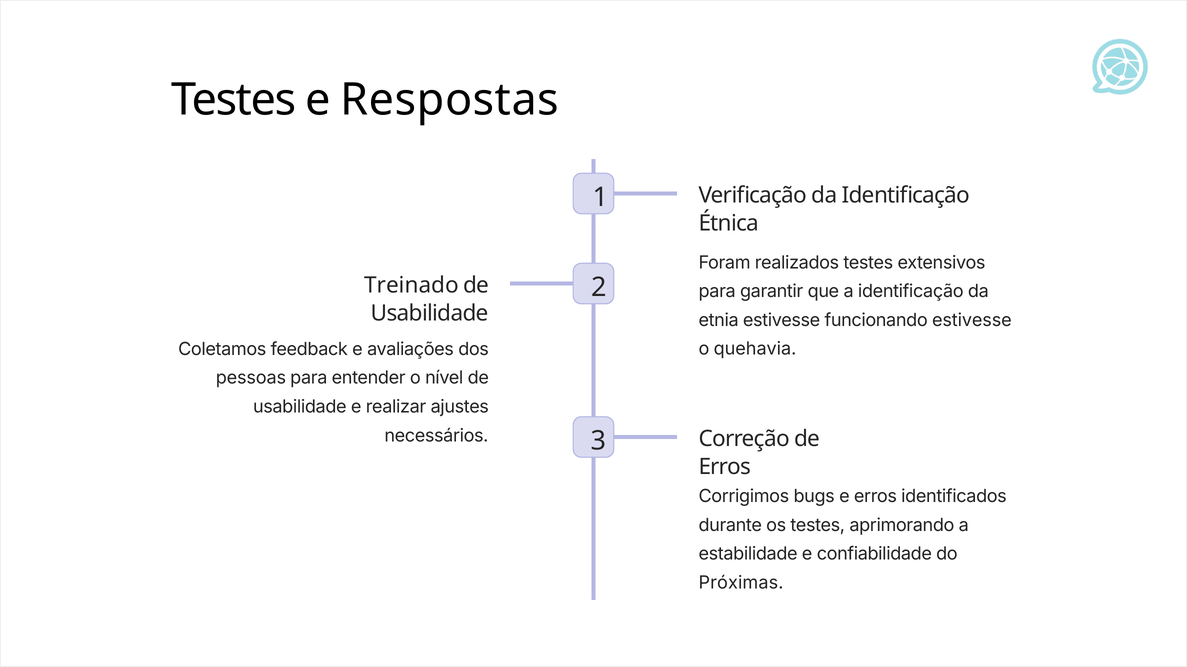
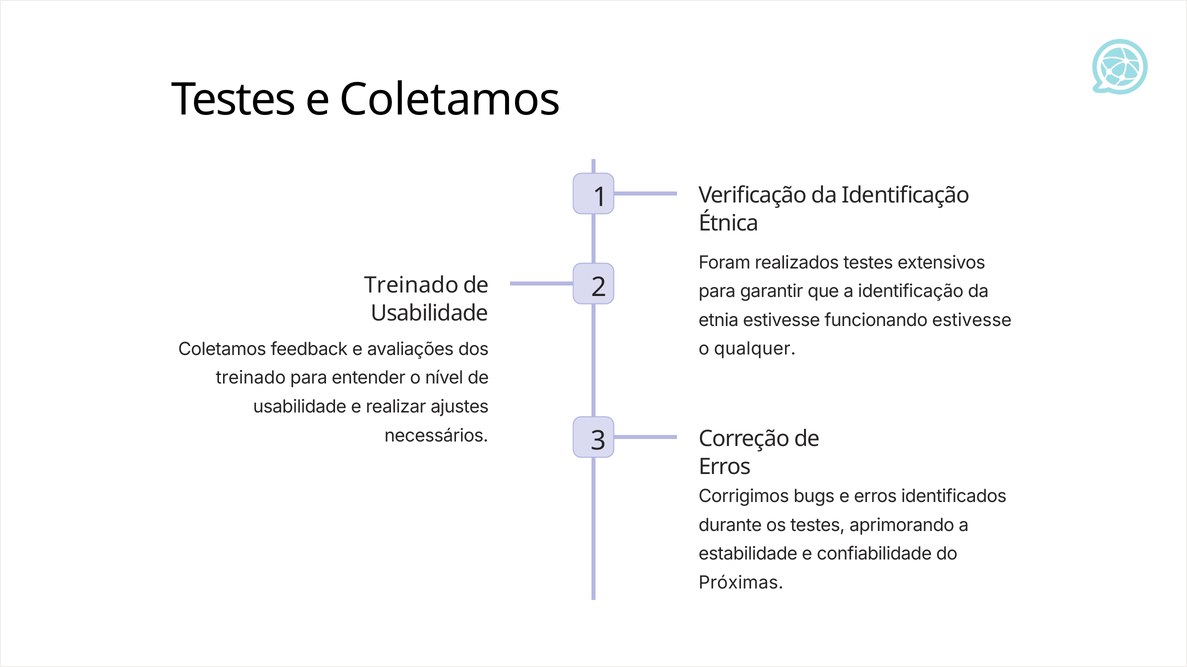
e Respostas: Respostas -> Coletamos
quehavia: quehavia -> qualquer
pessoas at (251, 378): pessoas -> treinado
